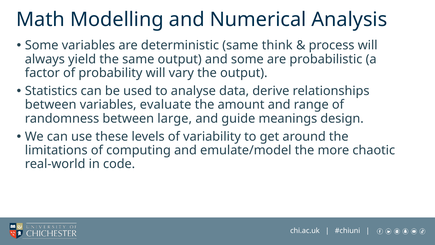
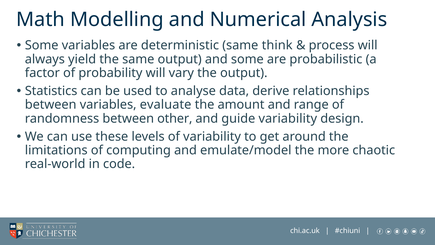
large: large -> other
guide meanings: meanings -> variability
